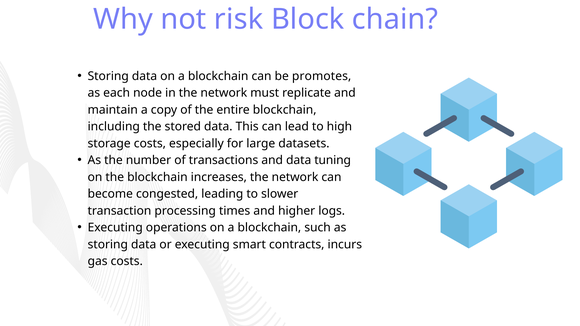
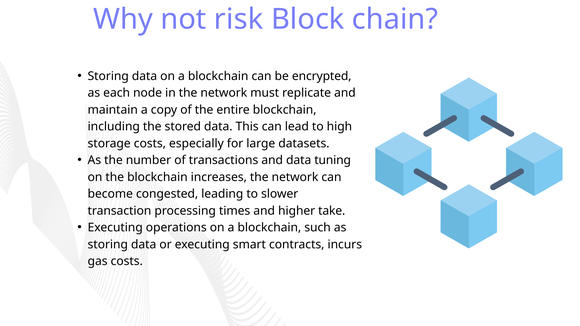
promotes: promotes -> encrypted
logs: logs -> take
